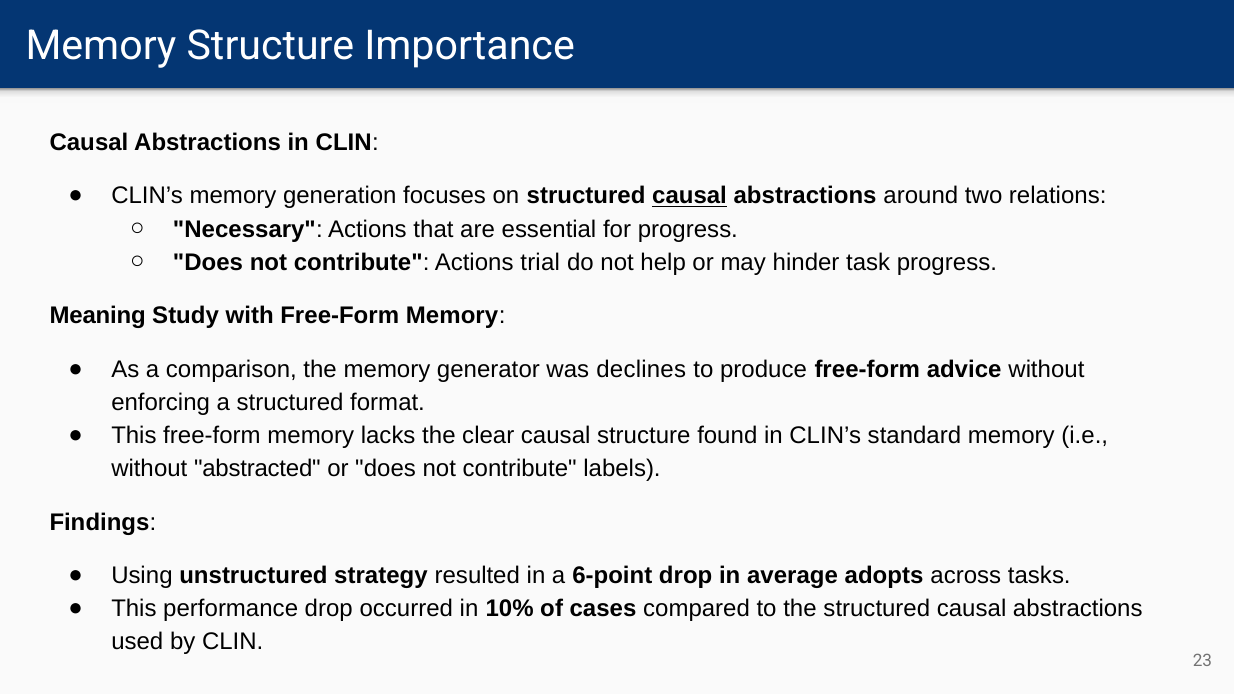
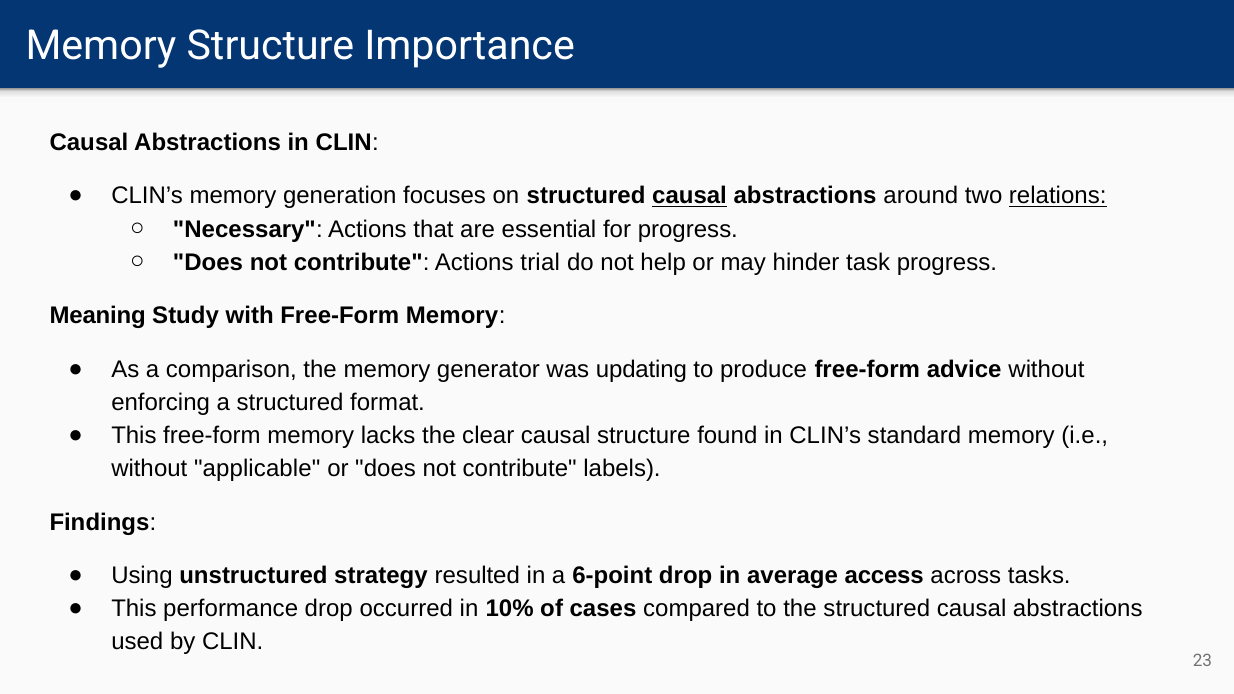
relations underline: none -> present
declines: declines -> updating
abstracted: abstracted -> applicable
adopts: adopts -> access
